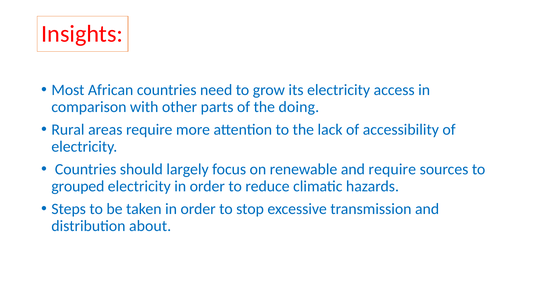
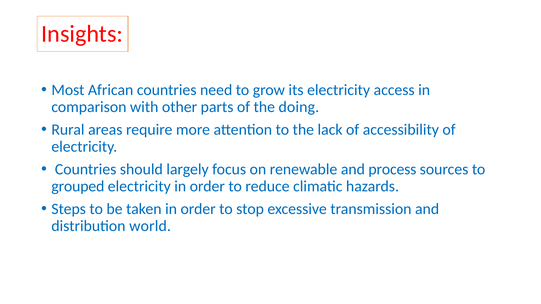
and require: require -> process
about: about -> world
